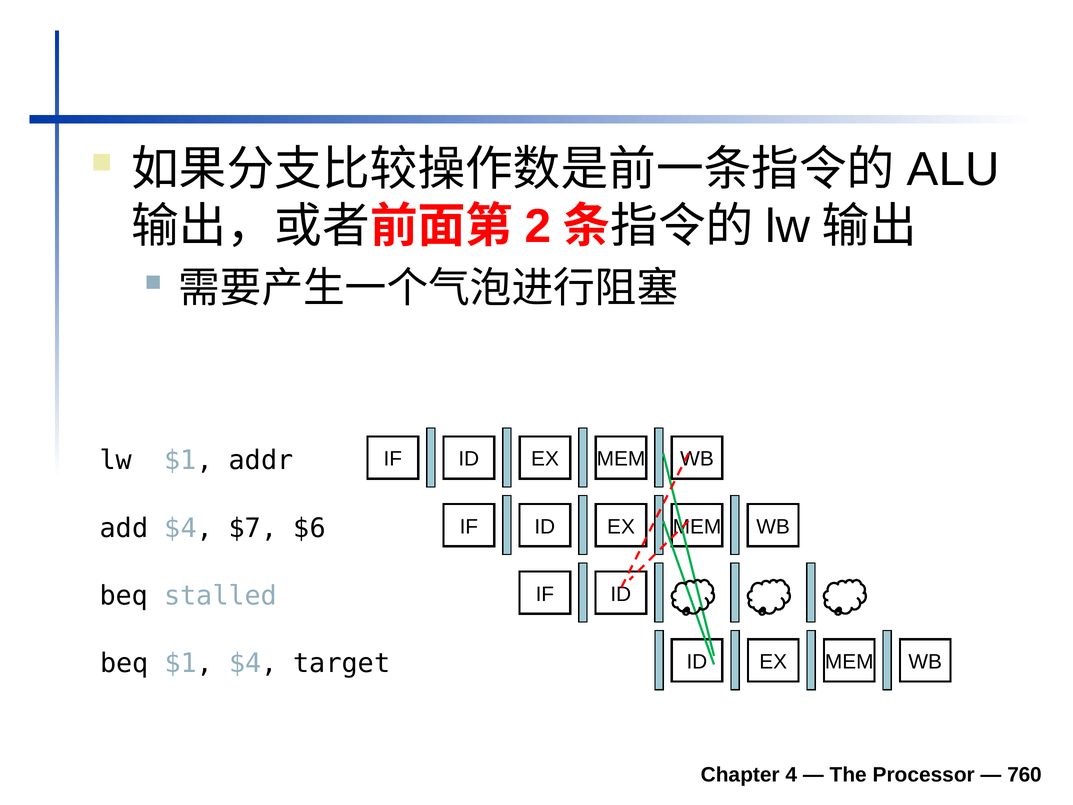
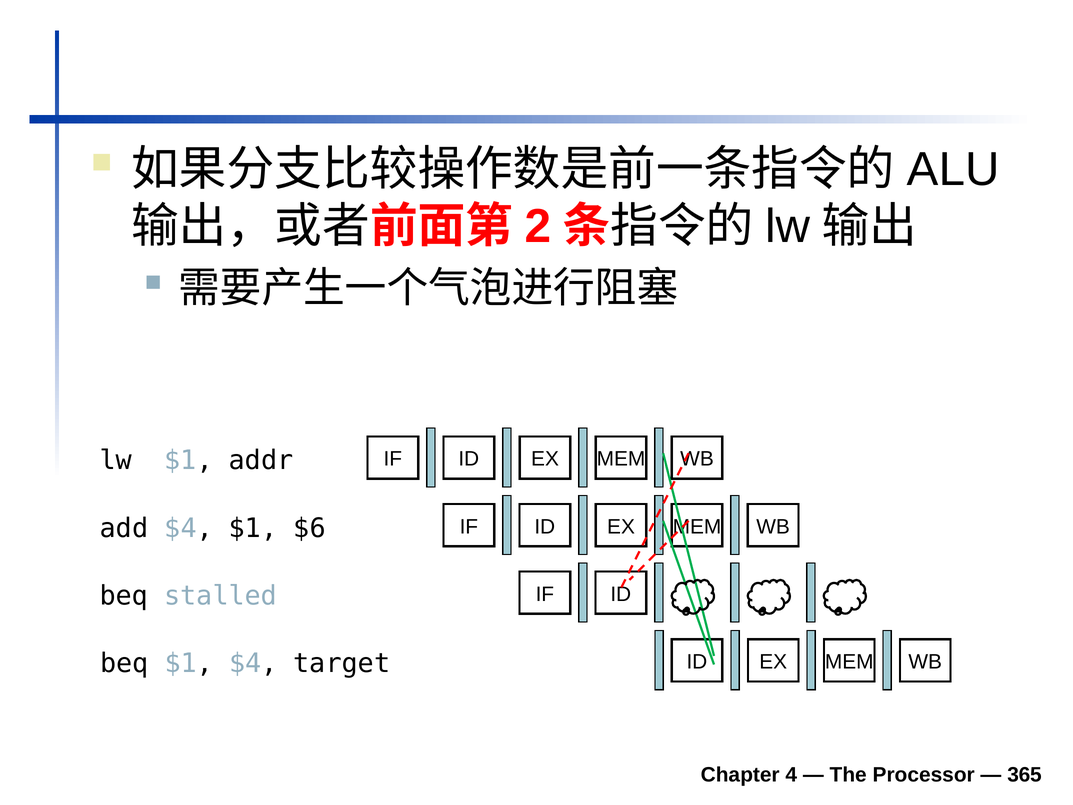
$4 $7: $7 -> $1
760: 760 -> 365
